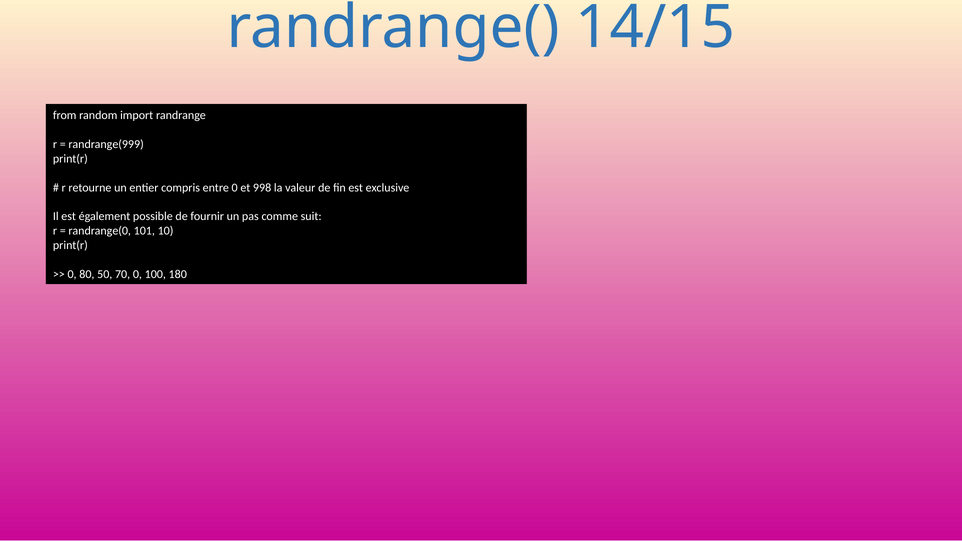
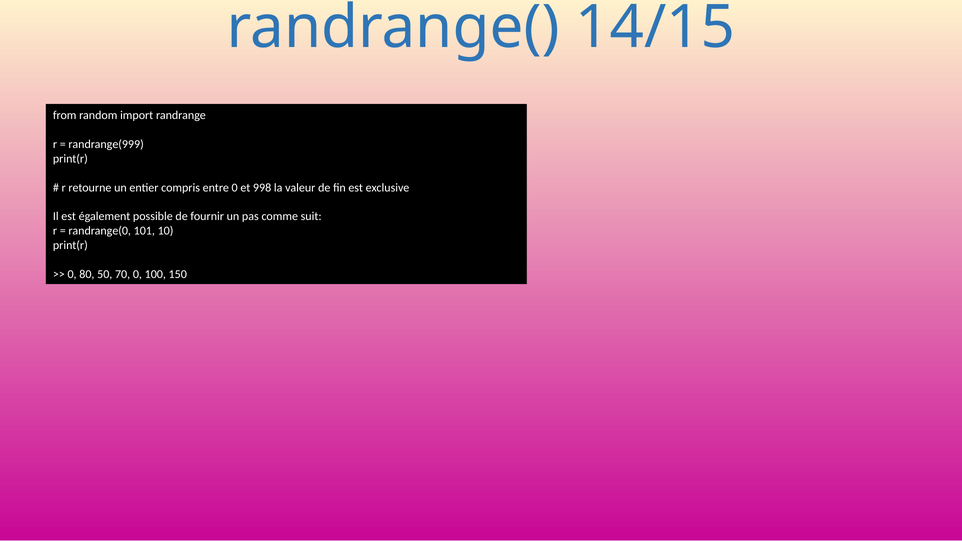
180: 180 -> 150
